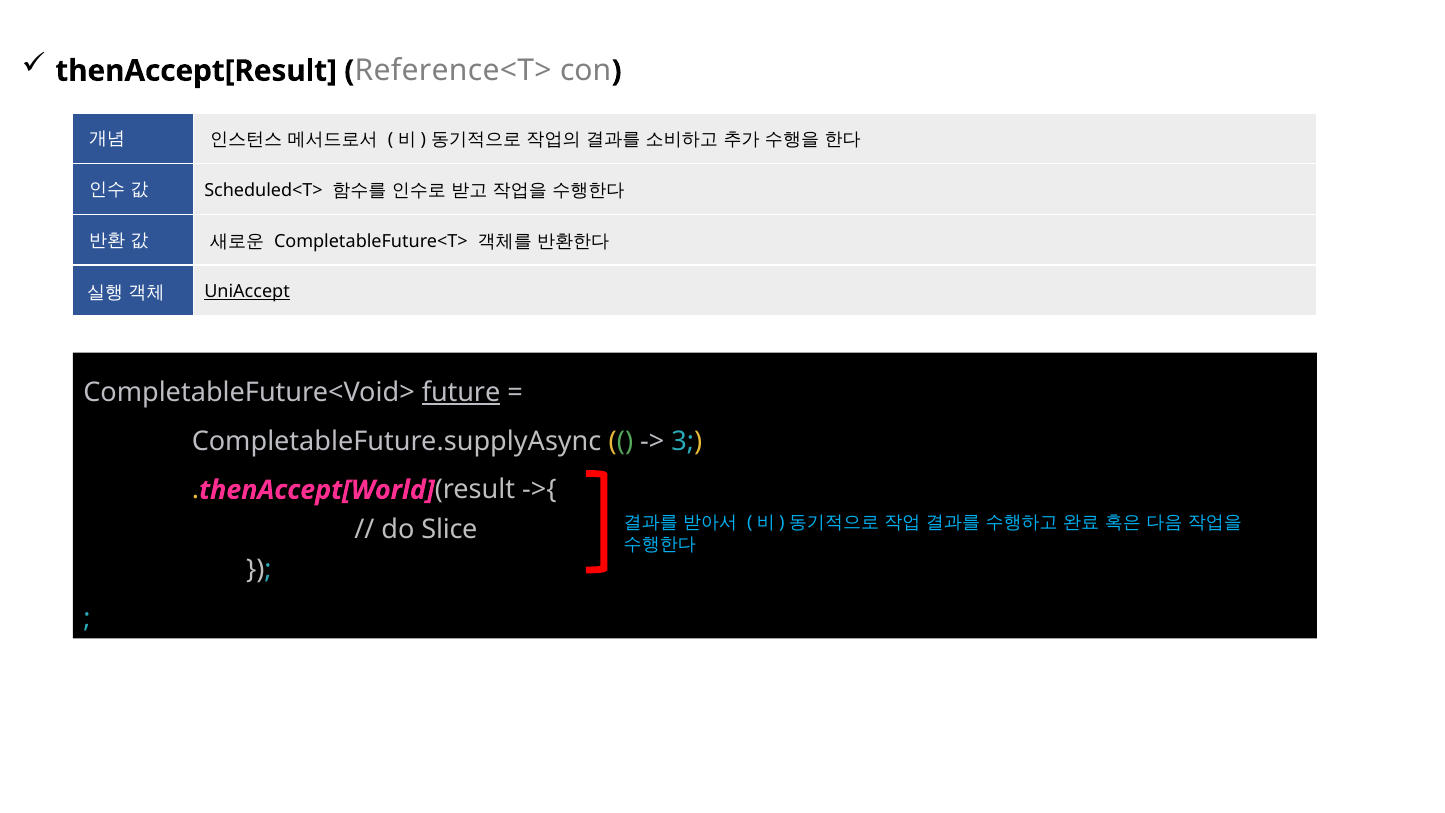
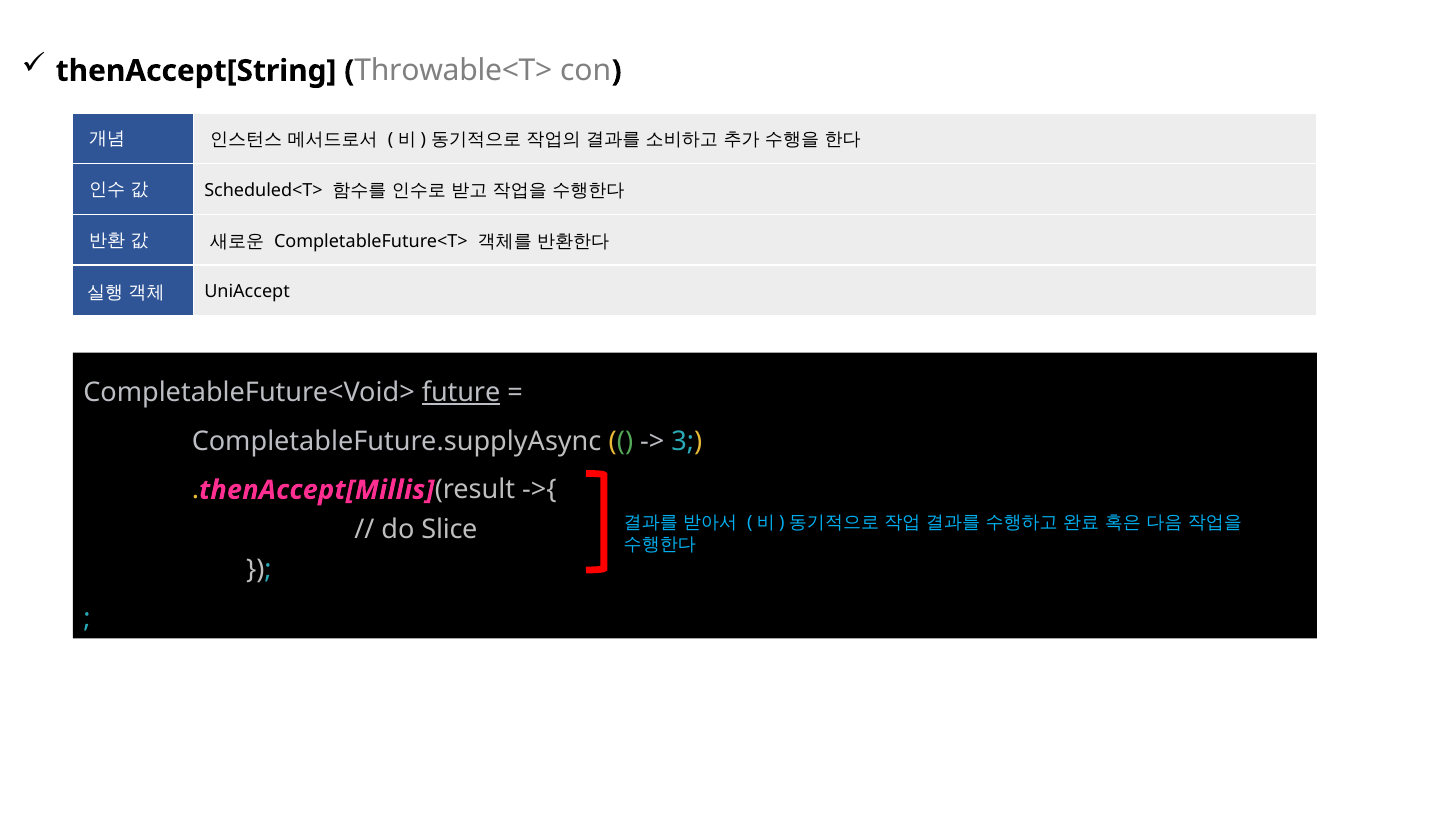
thenAccept[Result: thenAccept[Result -> thenAccept[String
Reference<T>: Reference<T> -> Throwable<T>
UniAccept underline: present -> none
thenAccept[World: thenAccept[World -> thenAccept[Millis
